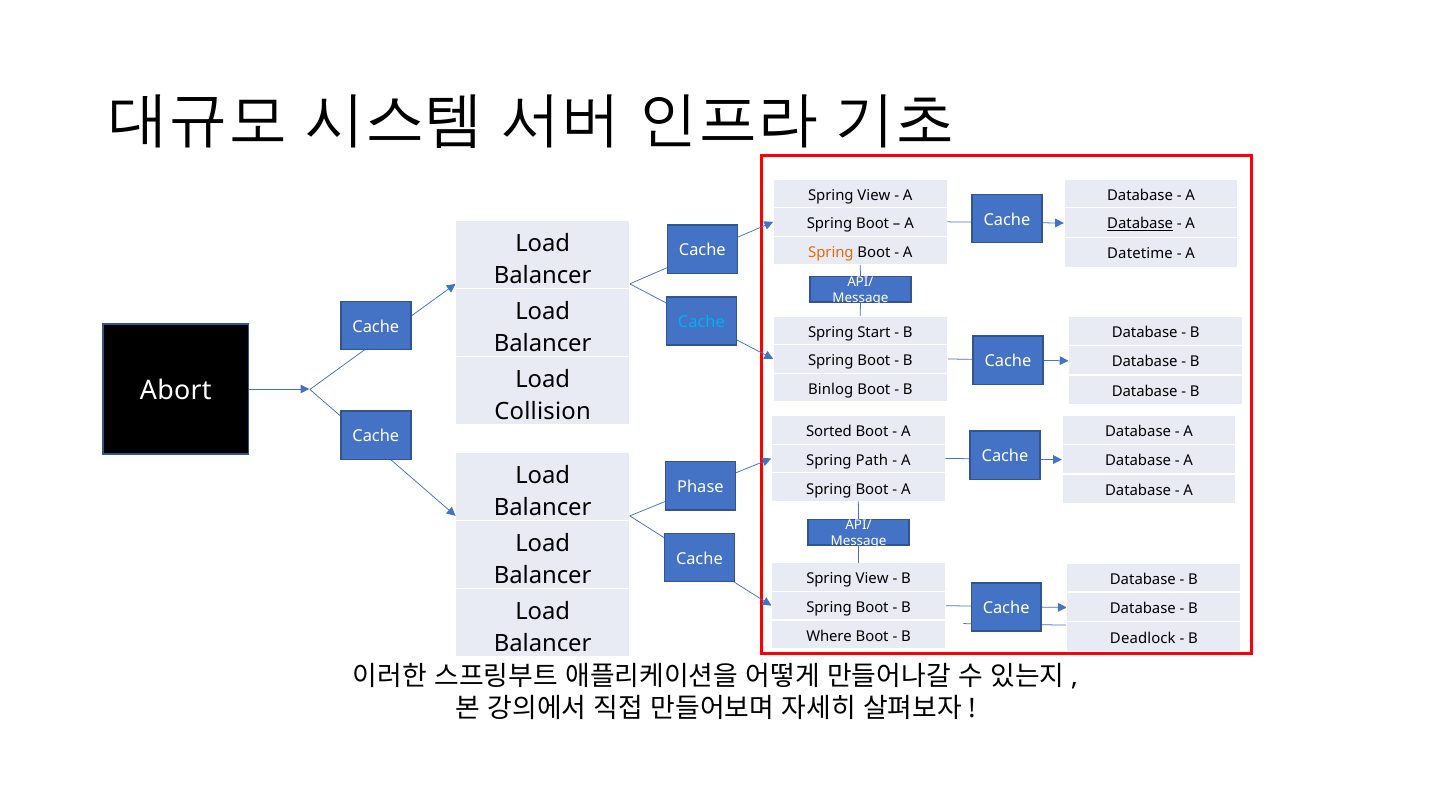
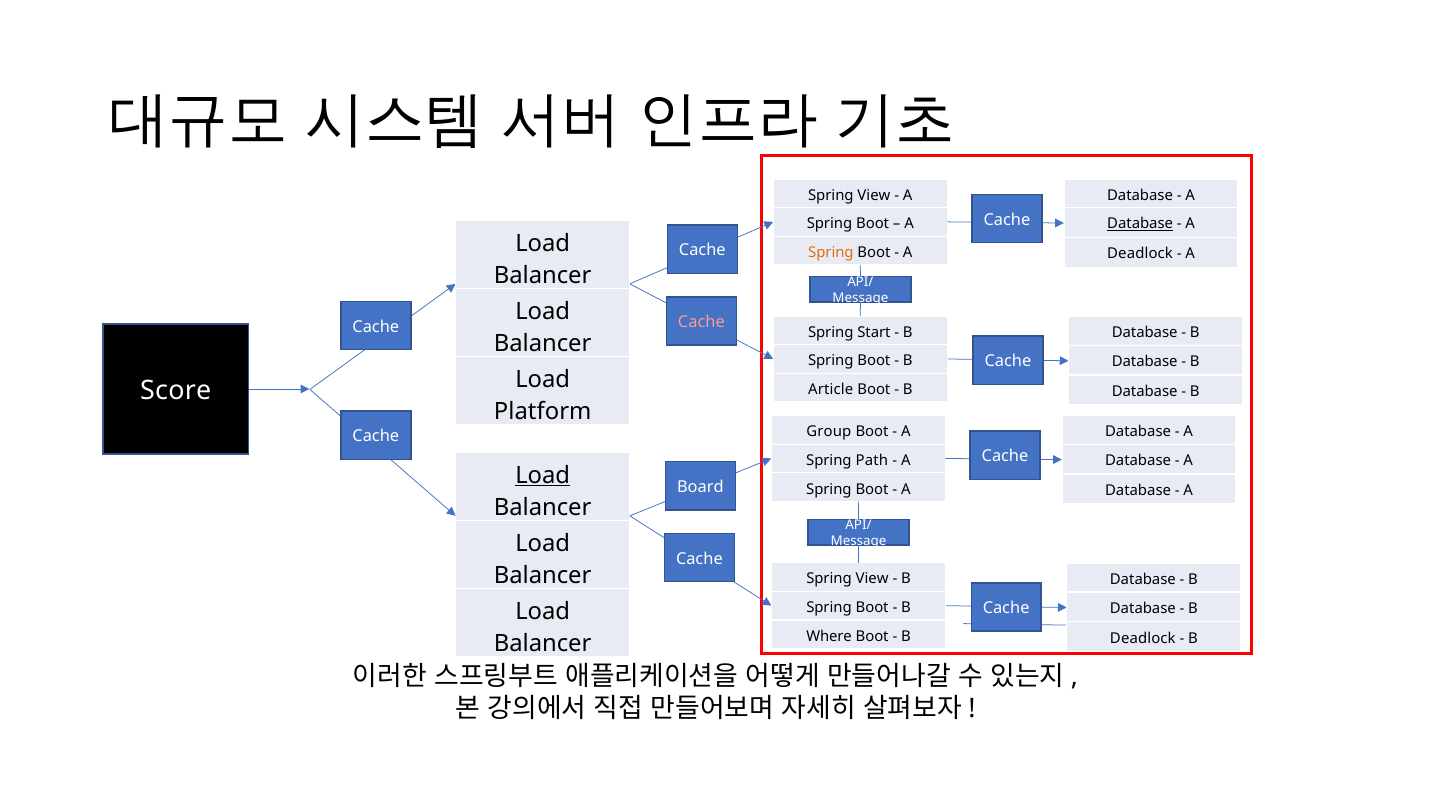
Datetime at (1140, 254): Datetime -> Deadlock
Cache at (701, 322) colour: light blue -> pink
Abort: Abort -> Score
Binlog: Binlog -> Article
Collision: Collision -> Platform
Sorted: Sorted -> Group
Load at (543, 475) underline: none -> present
Phase: Phase -> Board
